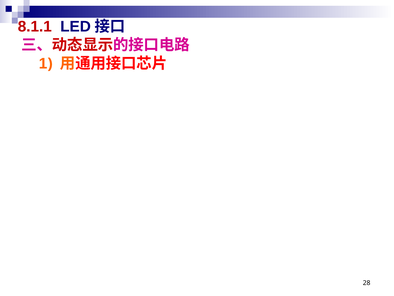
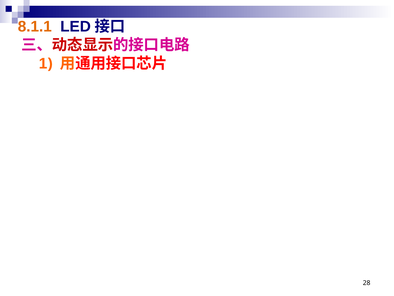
8.1.1 colour: red -> orange
